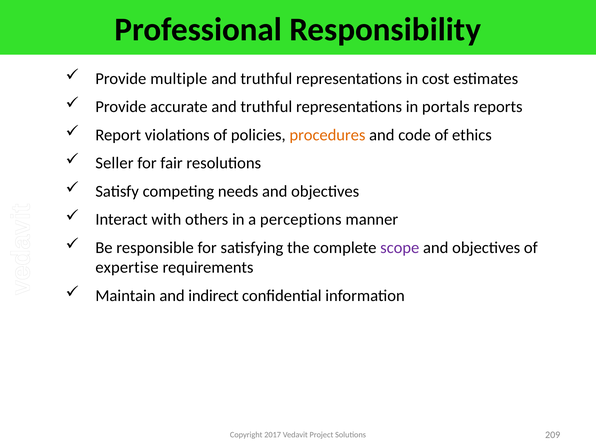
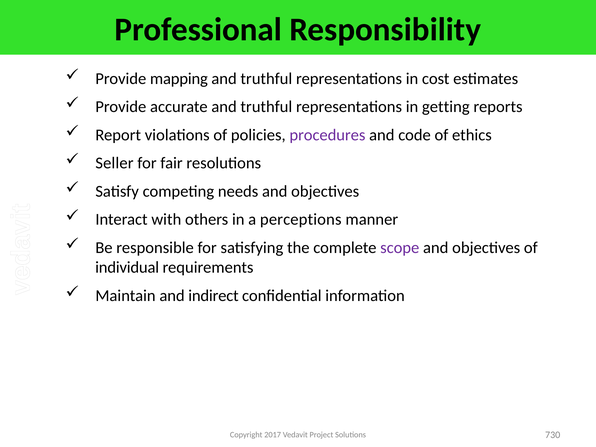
multiple: multiple -> mapping
portals: portals -> getting
procedures colour: orange -> purple
expertise: expertise -> individual
209: 209 -> 730
